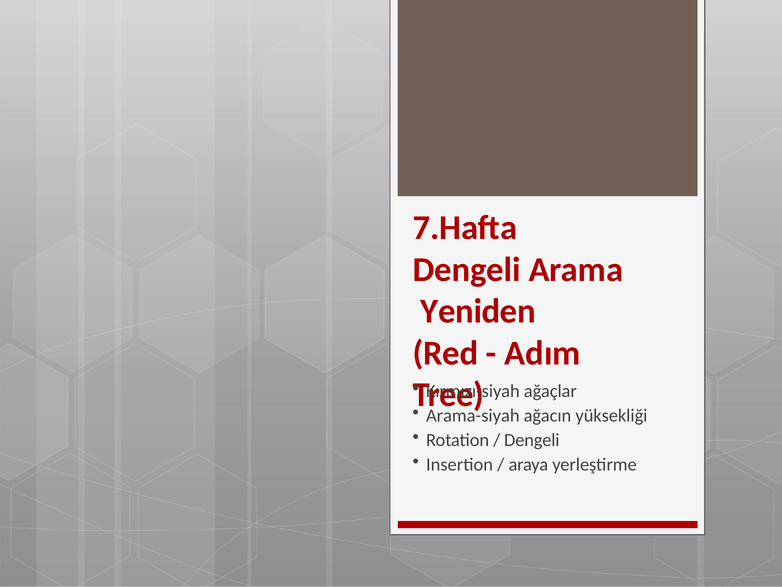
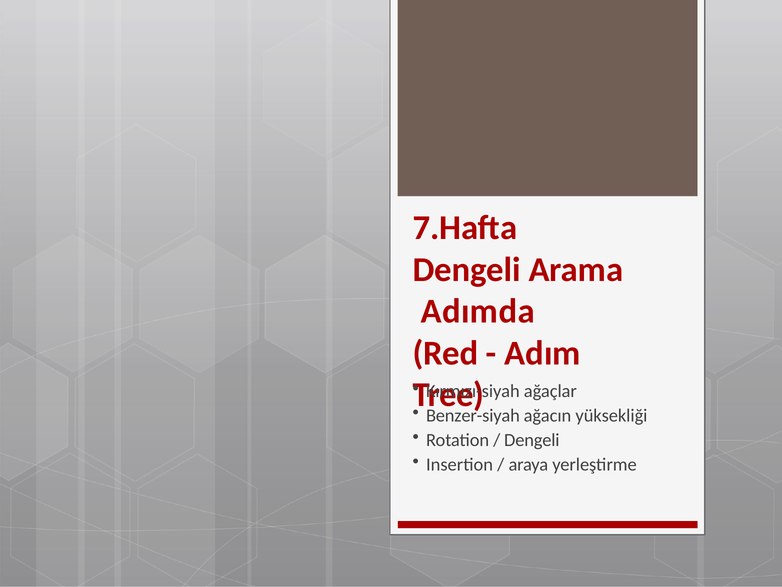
Yeniden: Yeniden -> Adımda
Arama-siyah: Arama-siyah -> Benzer-siyah
